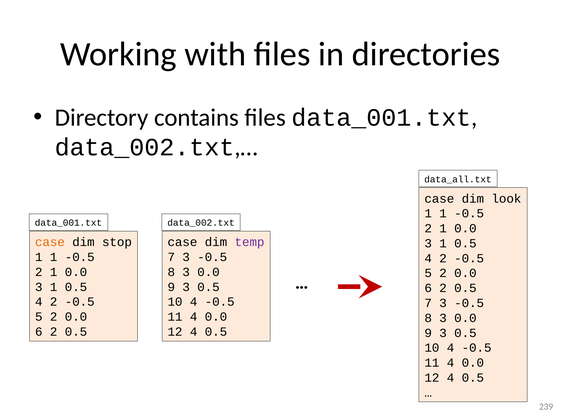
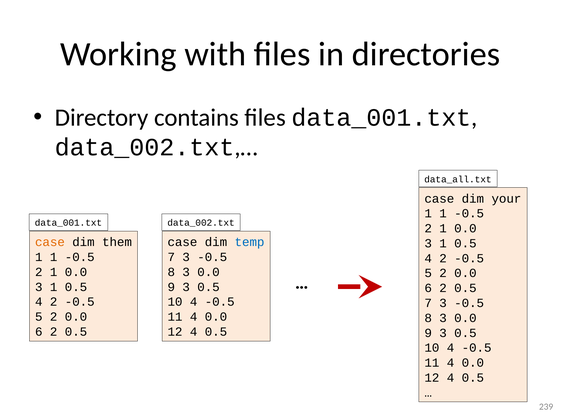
look: look -> your
stop: stop -> them
temp colour: purple -> blue
